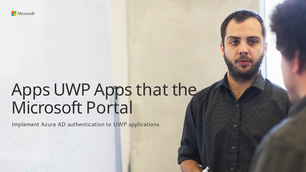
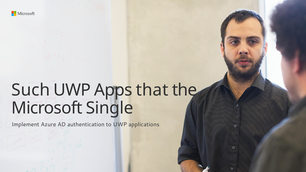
Apps at (31, 90): Apps -> Such
Portal: Portal -> Single
